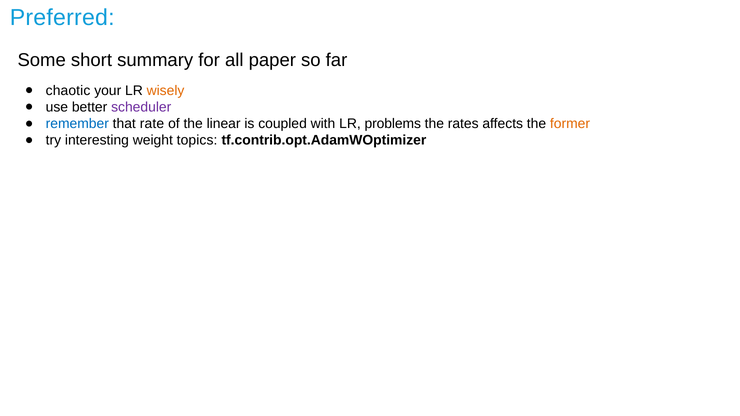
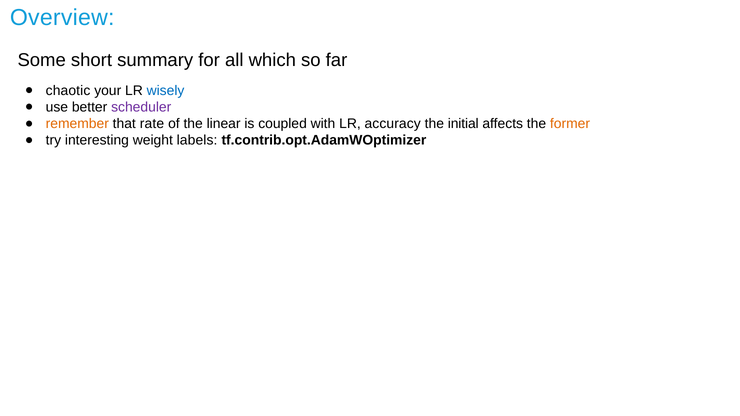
Preferred: Preferred -> Overview
paper: paper -> which
wisely colour: orange -> blue
remember colour: blue -> orange
problems: problems -> accuracy
rates: rates -> initial
topics: topics -> labels
